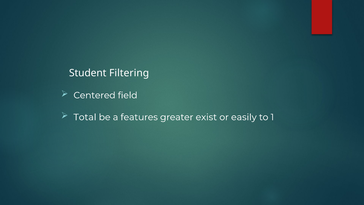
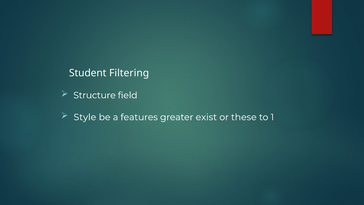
Centered: Centered -> Structure
Total: Total -> Style
easily: easily -> these
